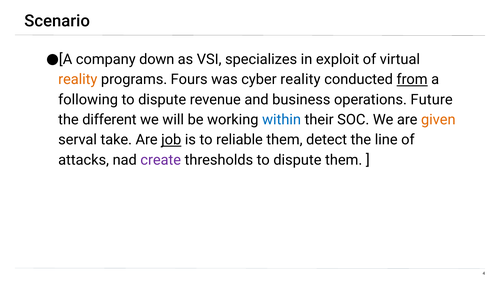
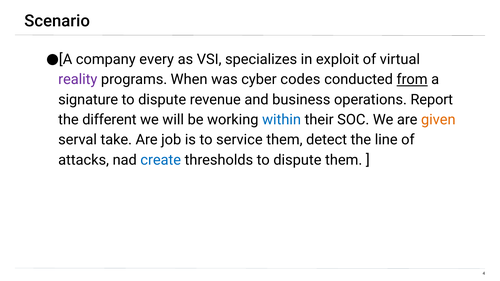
down: down -> every
reality at (78, 80) colour: orange -> purple
Fours: Fours -> When
cyber reality: reality -> codes
following: following -> signature
Future: Future -> Report
job underline: present -> none
reliable: reliable -> service
create colour: purple -> blue
